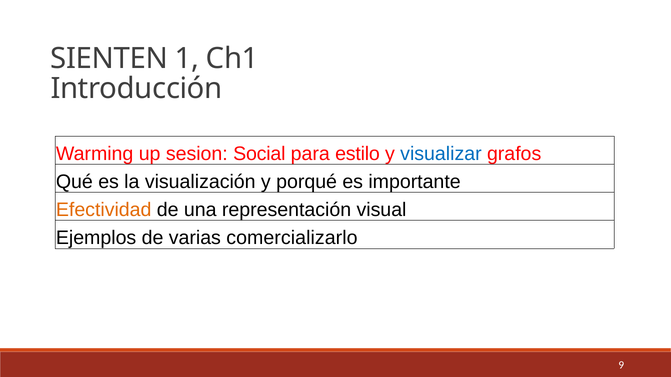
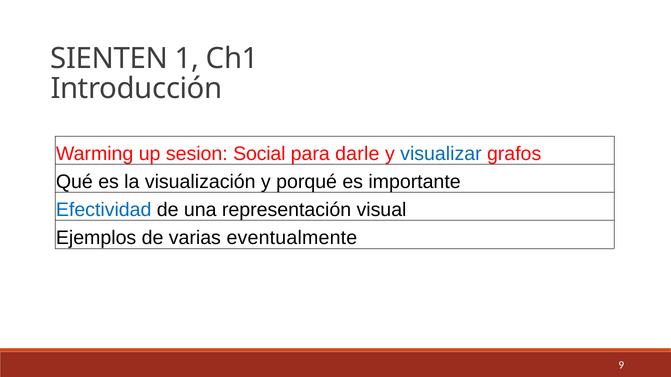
estilo: estilo -> darle
Efectividad colour: orange -> blue
comercializarlo: comercializarlo -> eventualmente
